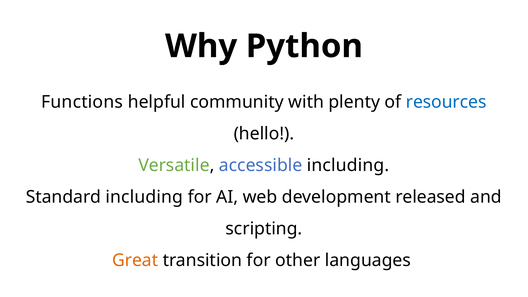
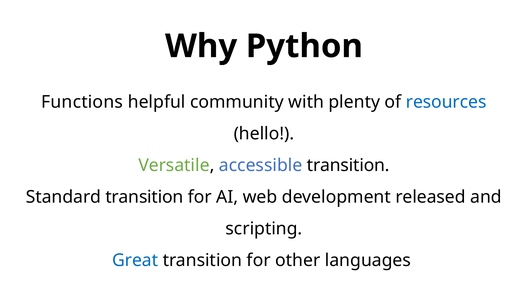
accessible including: including -> transition
Standard including: including -> transition
Great colour: orange -> blue
